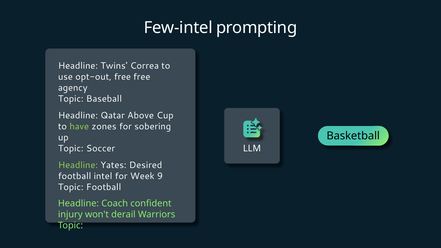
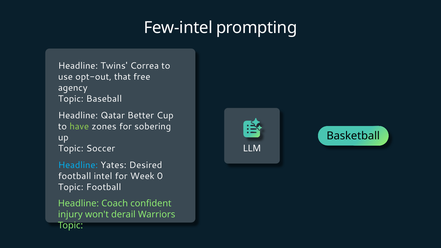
opt-out free: free -> that
Above: Above -> Better
Headline at (78, 165) colour: light green -> light blue
9: 9 -> 0
